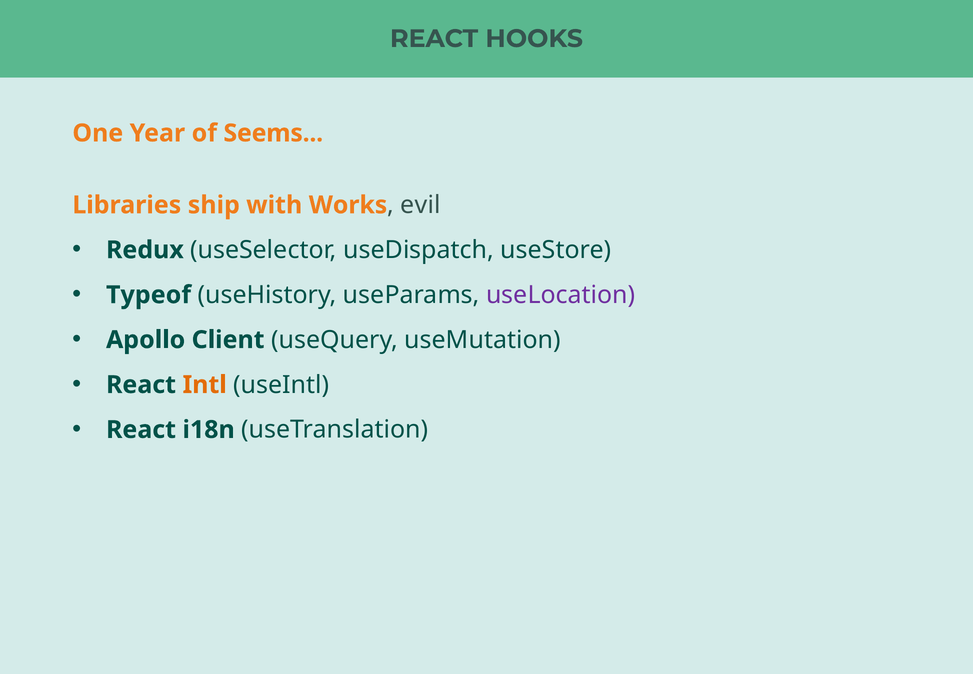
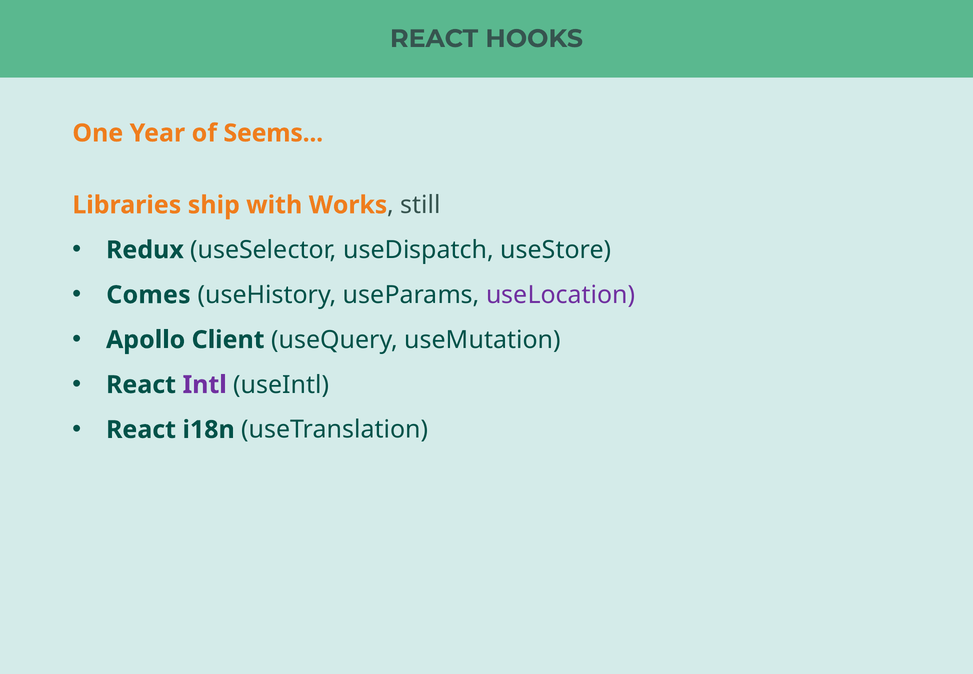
evil: evil -> still
Typeof: Typeof -> Comes
Intl colour: orange -> purple
